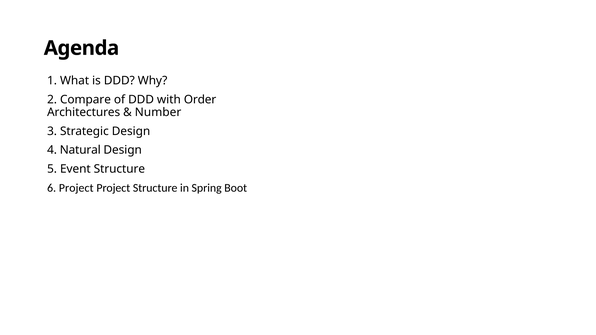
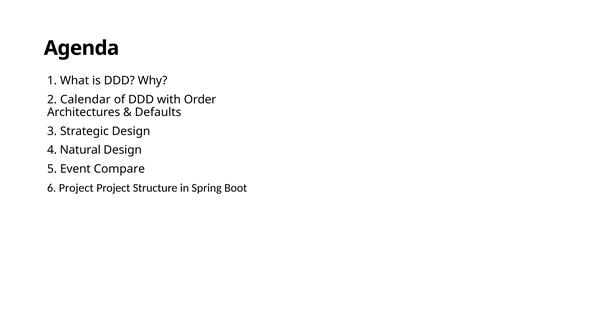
Compare: Compare -> Calendar
Number: Number -> Defaults
Event Structure: Structure -> Compare
